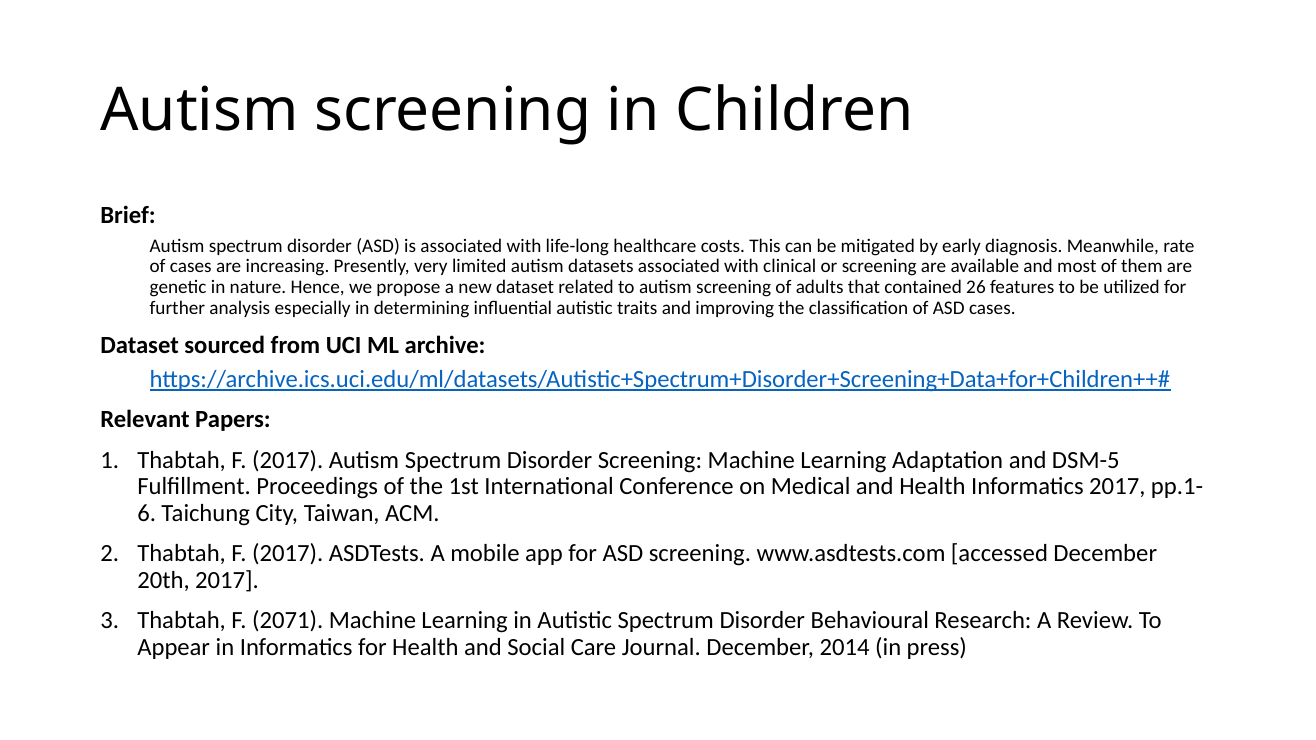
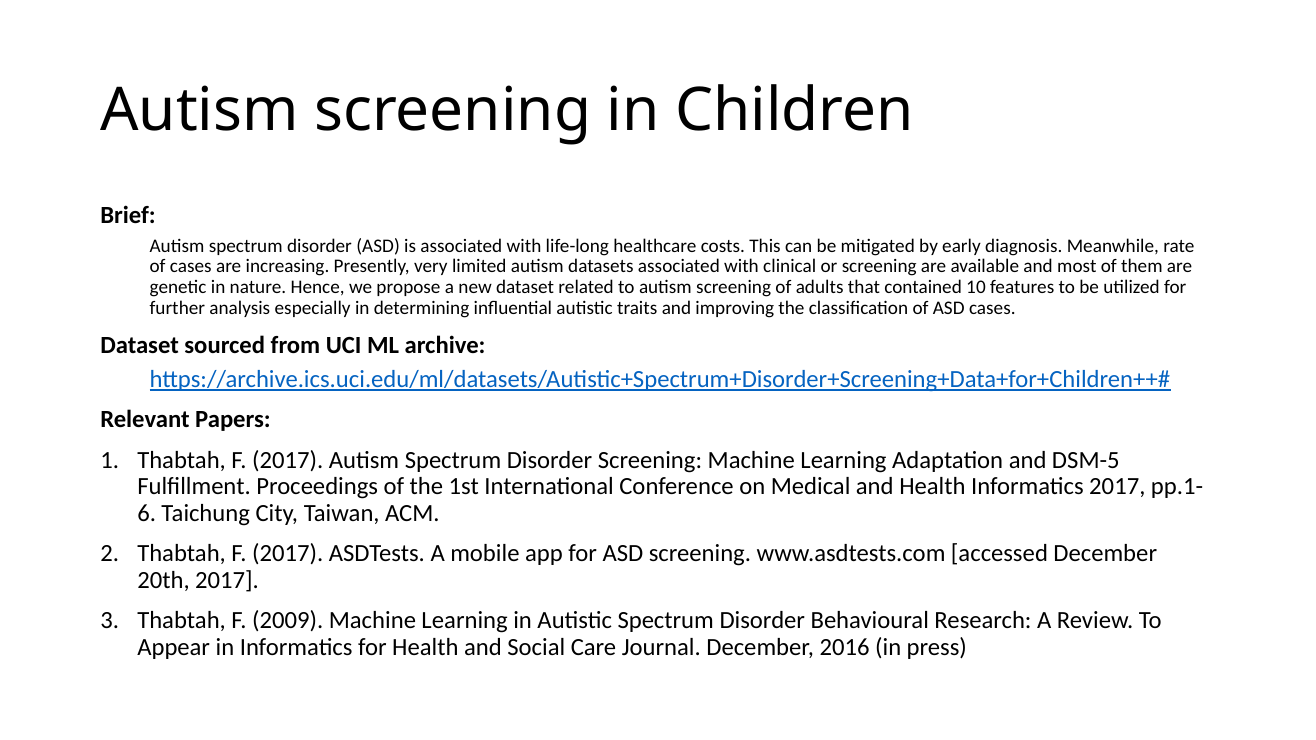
26: 26 -> 10
2071: 2071 -> 2009
2014: 2014 -> 2016
